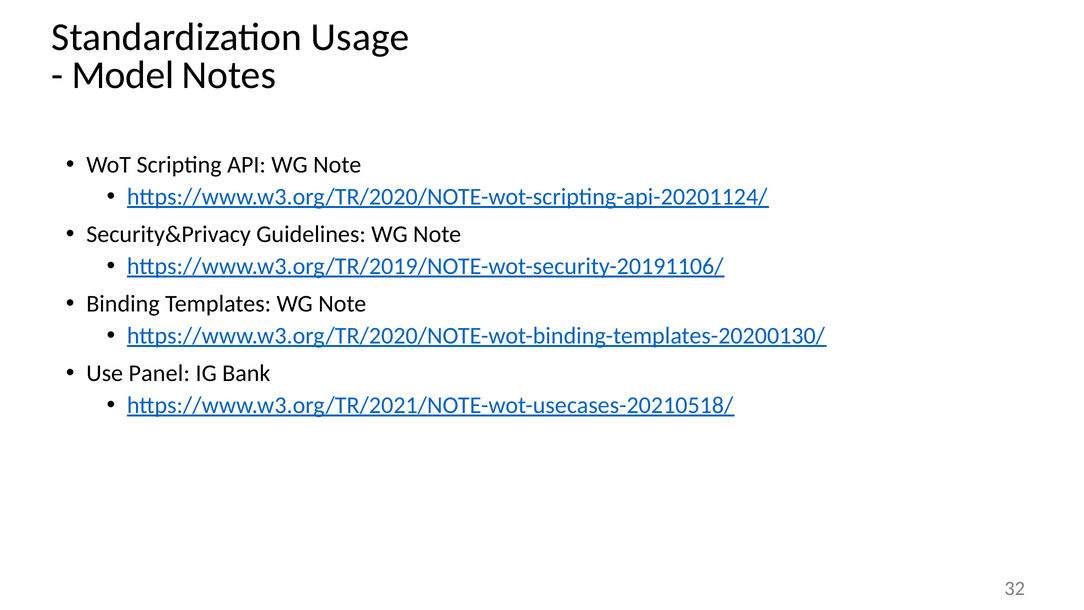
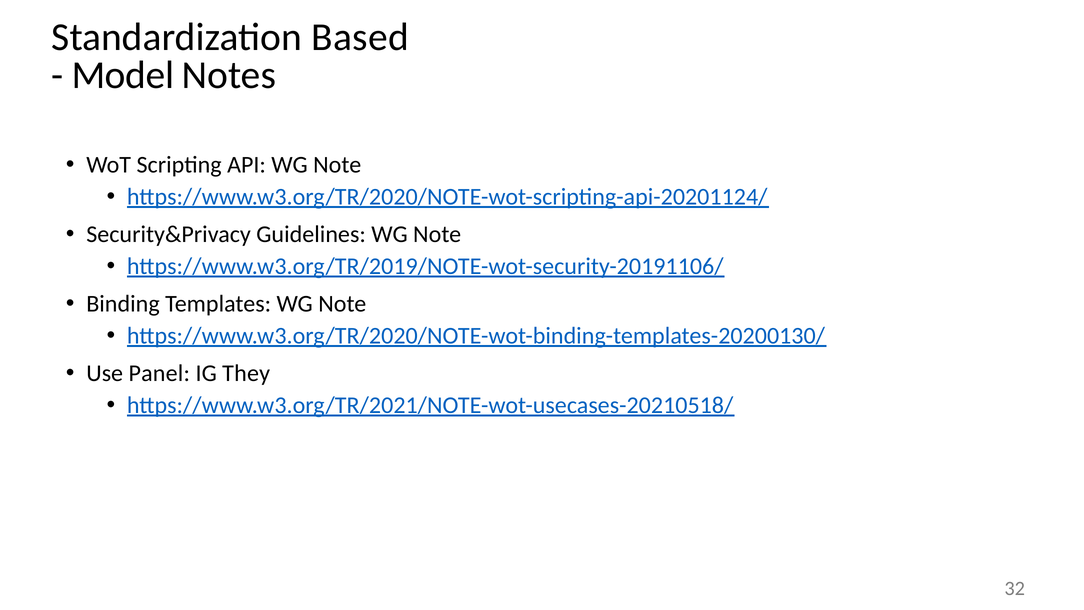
Usage: Usage -> Based
Bank: Bank -> They
